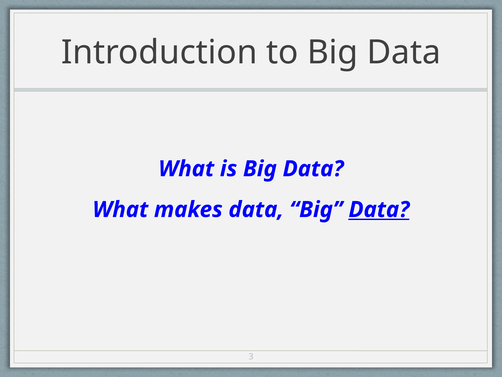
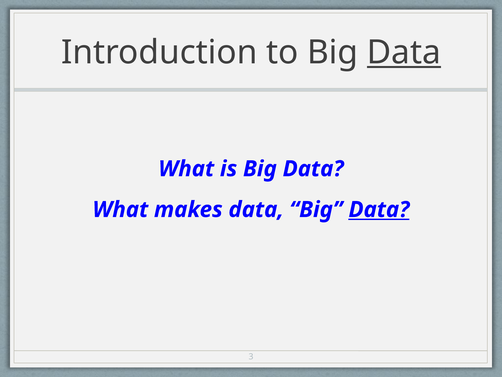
Data at (404, 52) underline: none -> present
